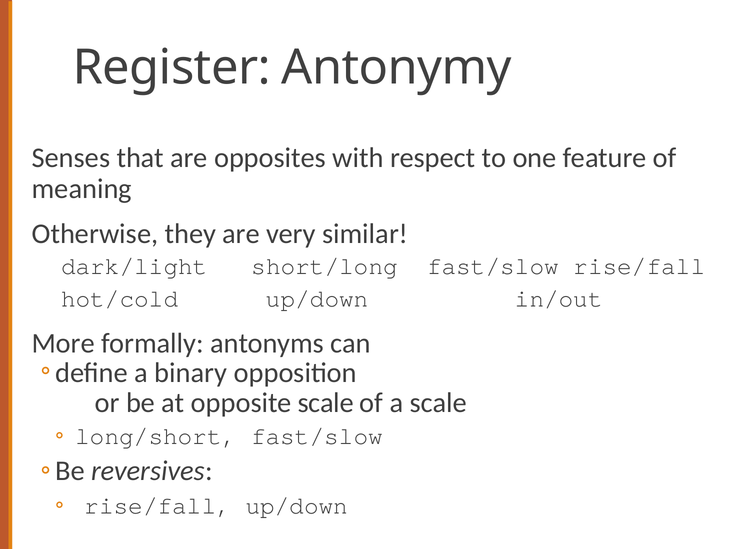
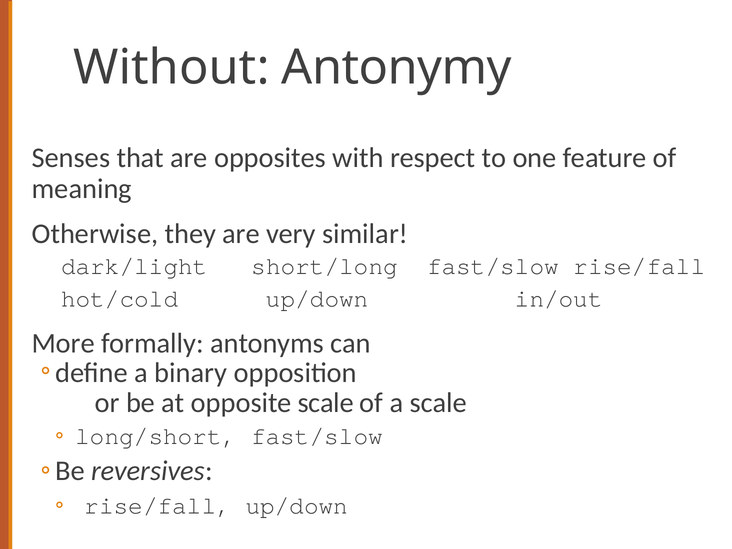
Register: Register -> Without
